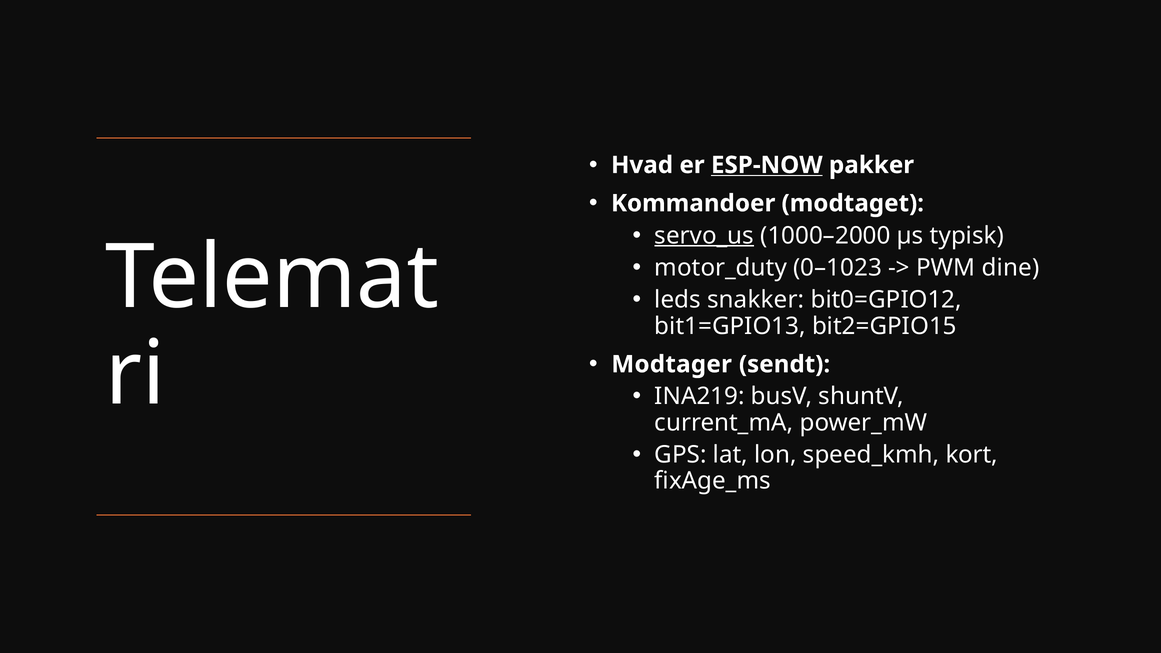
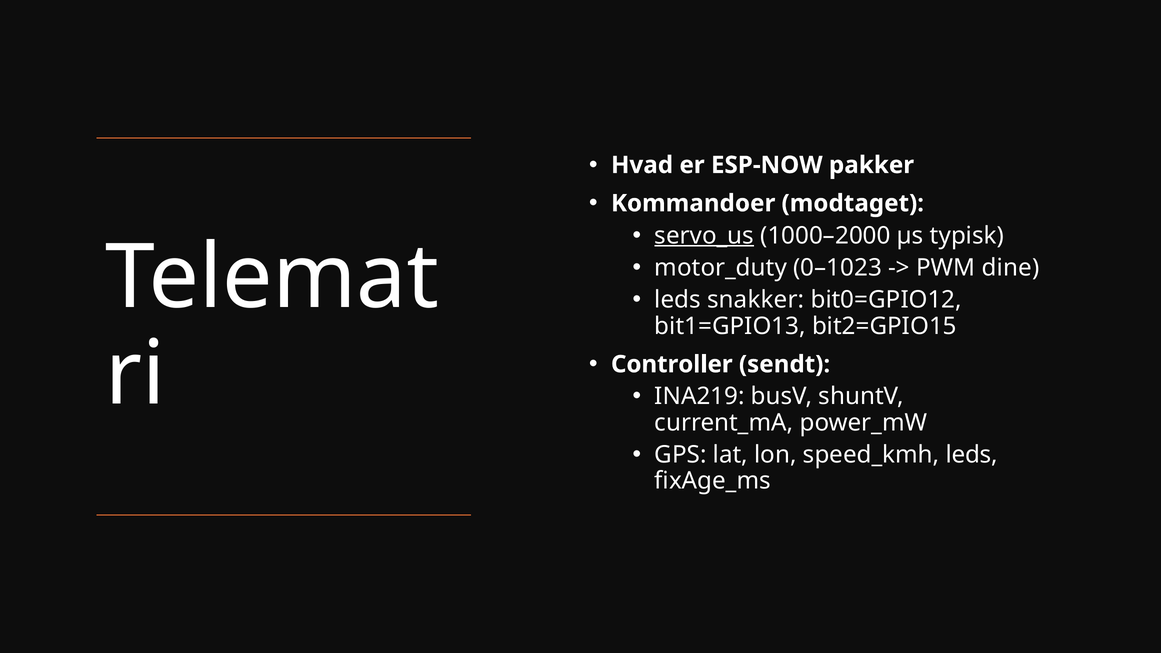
ESP-NOW underline: present -> none
Modtager: Modtager -> Controller
speed_kmh kort: kort -> leds
